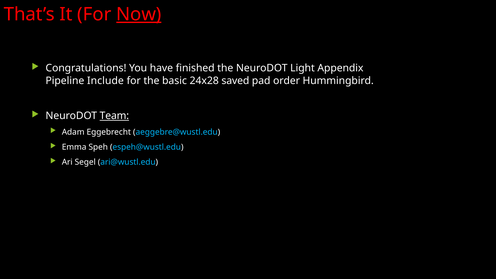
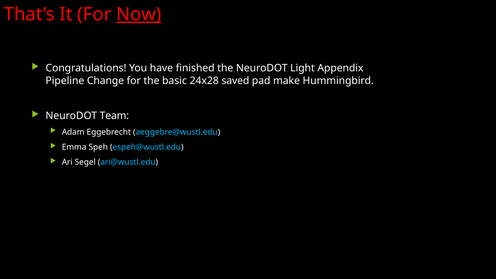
Include: Include -> Change
order: order -> make
Team underline: present -> none
